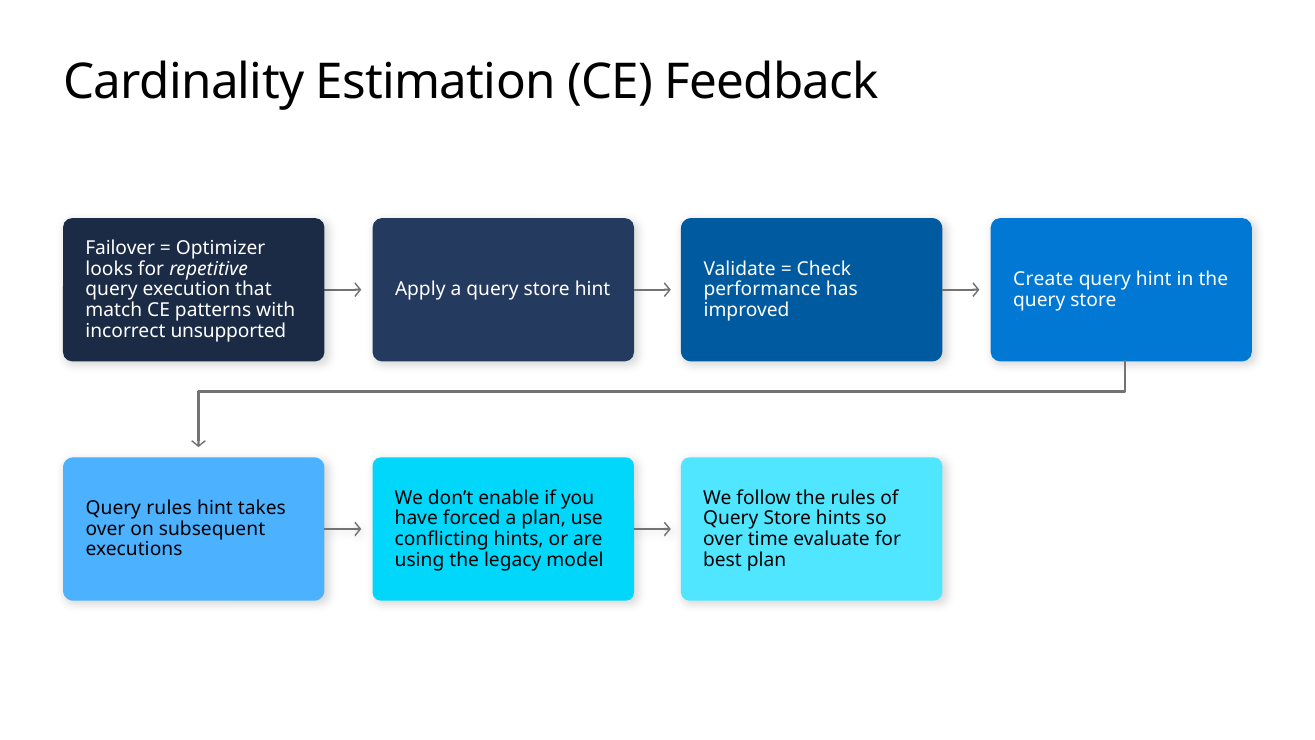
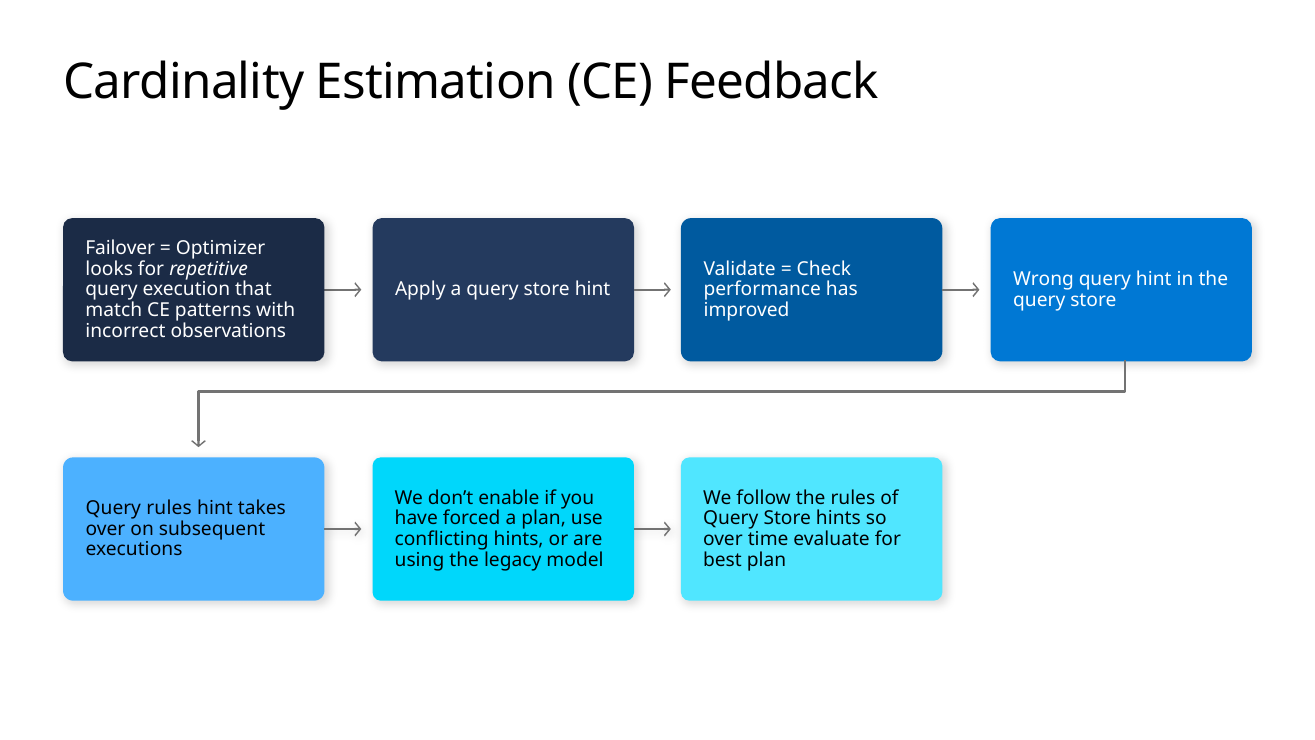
Create: Create -> Wrong
unsupported: unsupported -> observations
